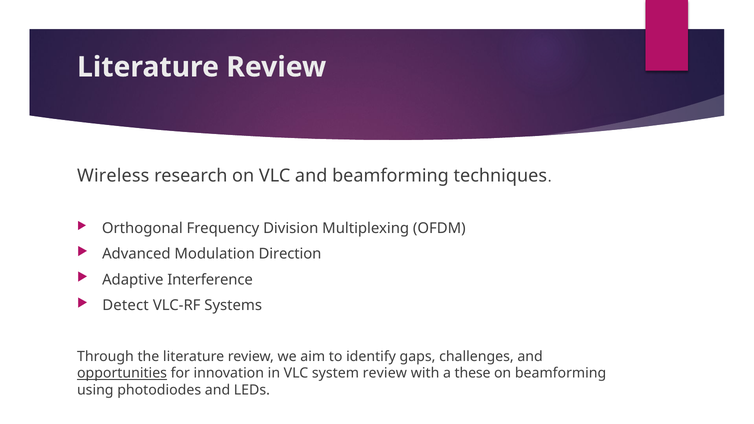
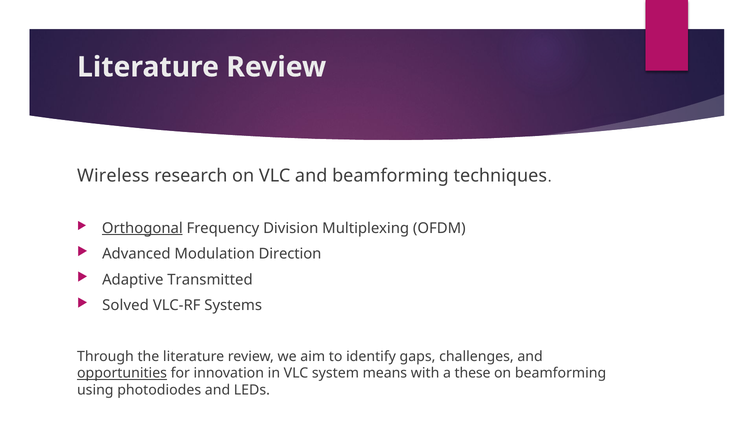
Orthogonal underline: none -> present
Interference: Interference -> Transmitted
Detect: Detect -> Solved
system review: review -> means
